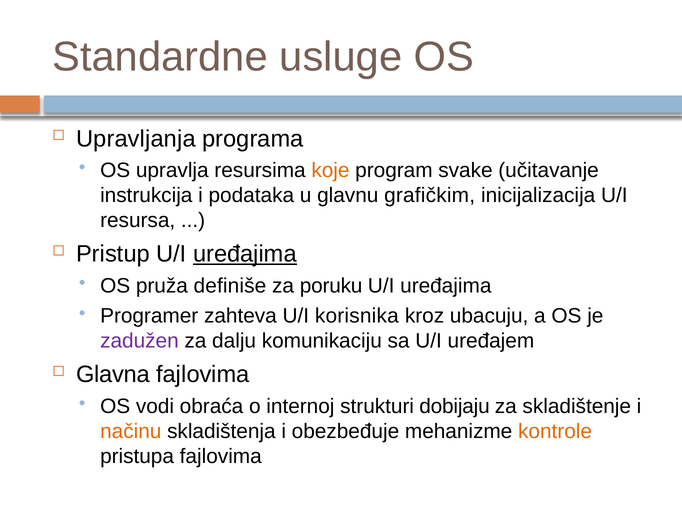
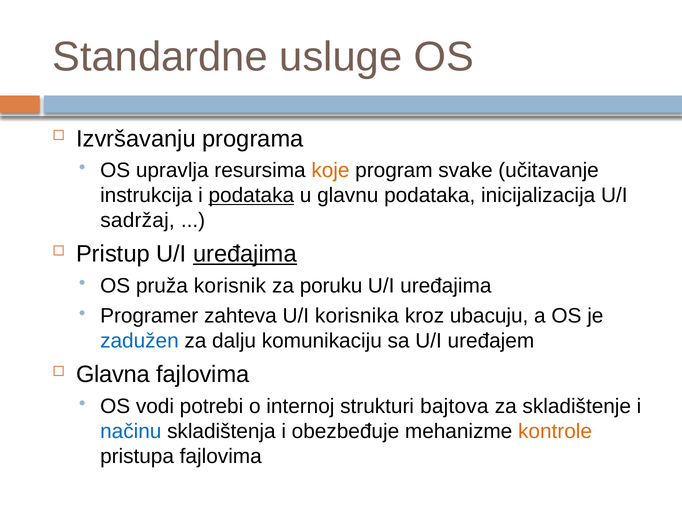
Upravljanja: Upravljanja -> Izvršavanju
podataka at (251, 195) underline: none -> present
glavnu grafičkim: grafičkim -> podataka
resursa: resursa -> sadržaj
definiše: definiše -> korisnik
zadužen colour: purple -> blue
obraća: obraća -> potrebi
dobijaju: dobijaju -> bajtova
načinu colour: orange -> blue
